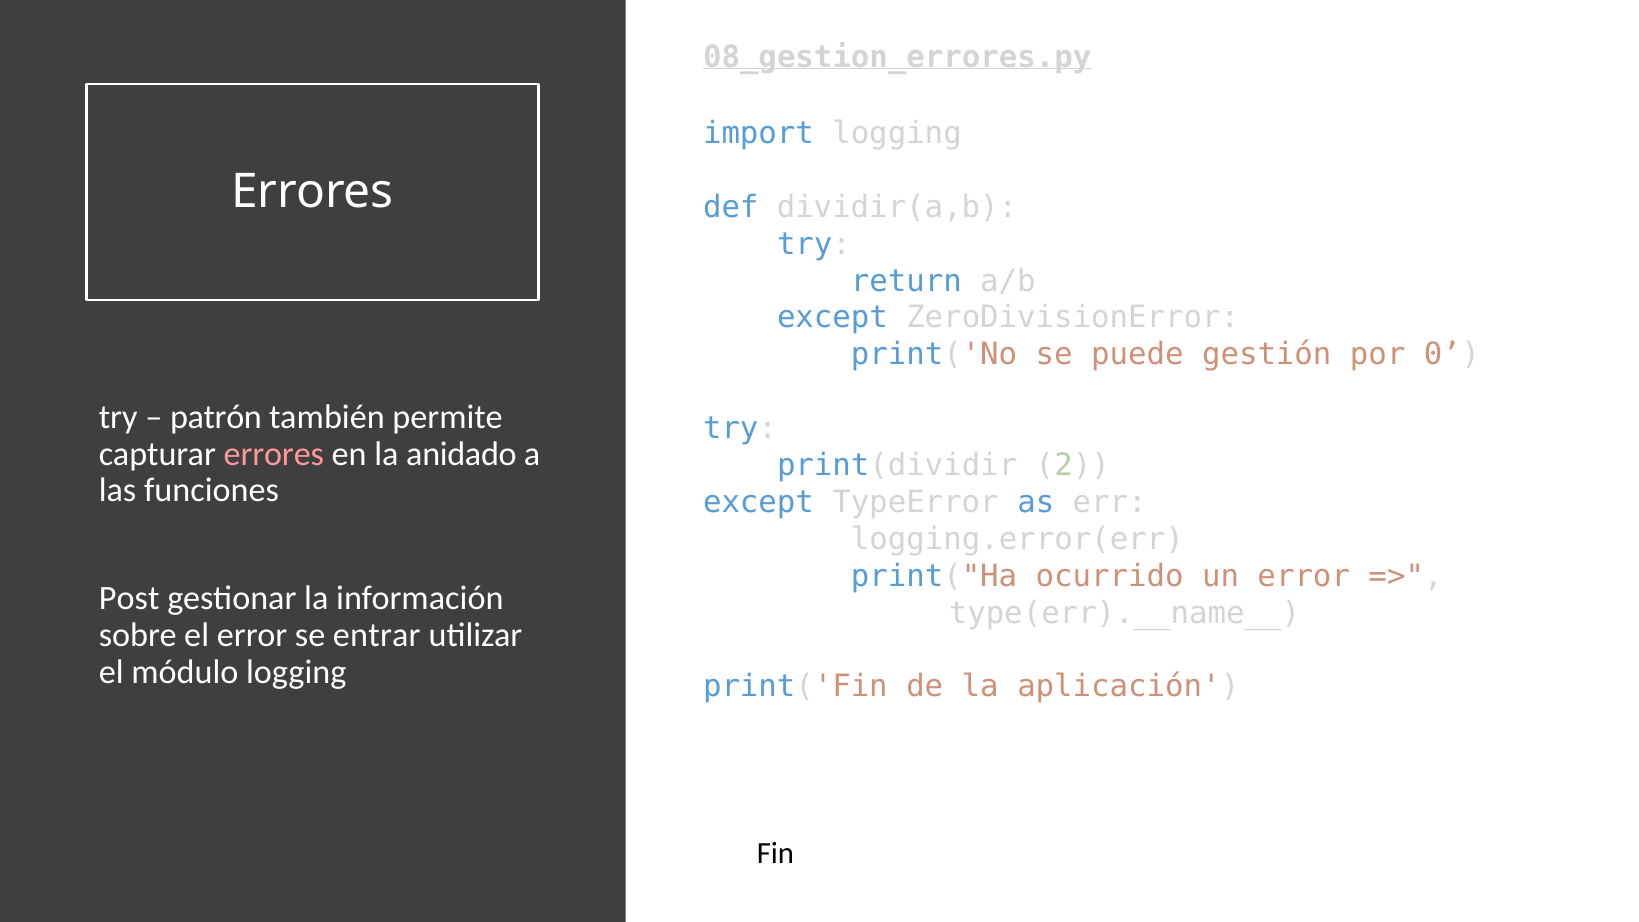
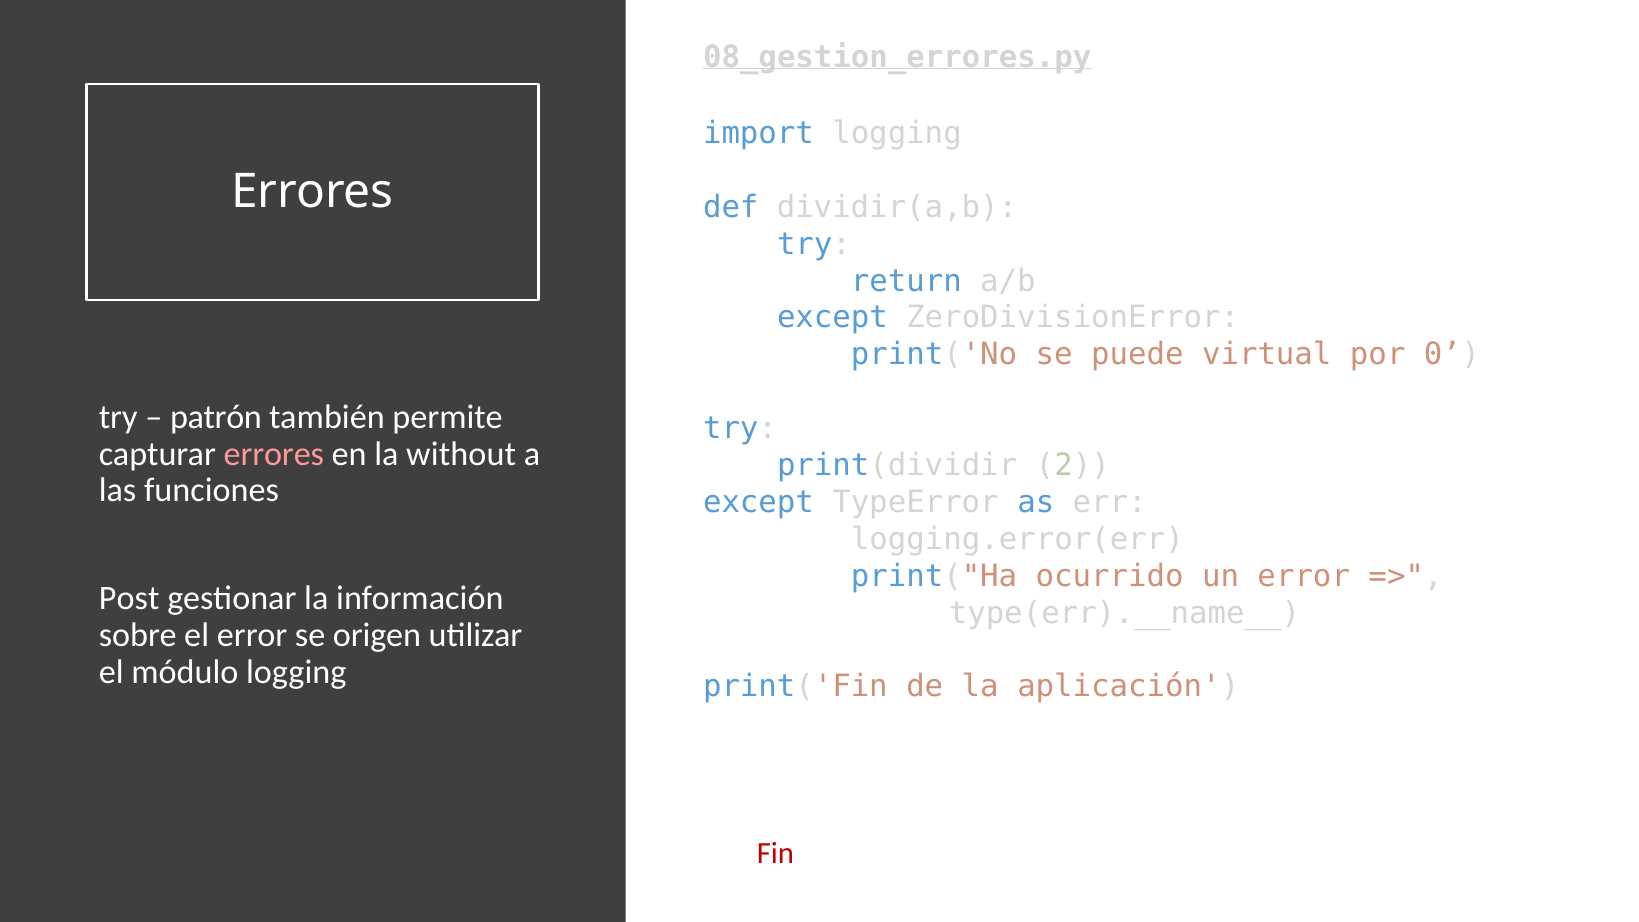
gestión: gestión -> virtual
anidado: anidado -> without
entrar: entrar -> origen
Fin colour: black -> red
